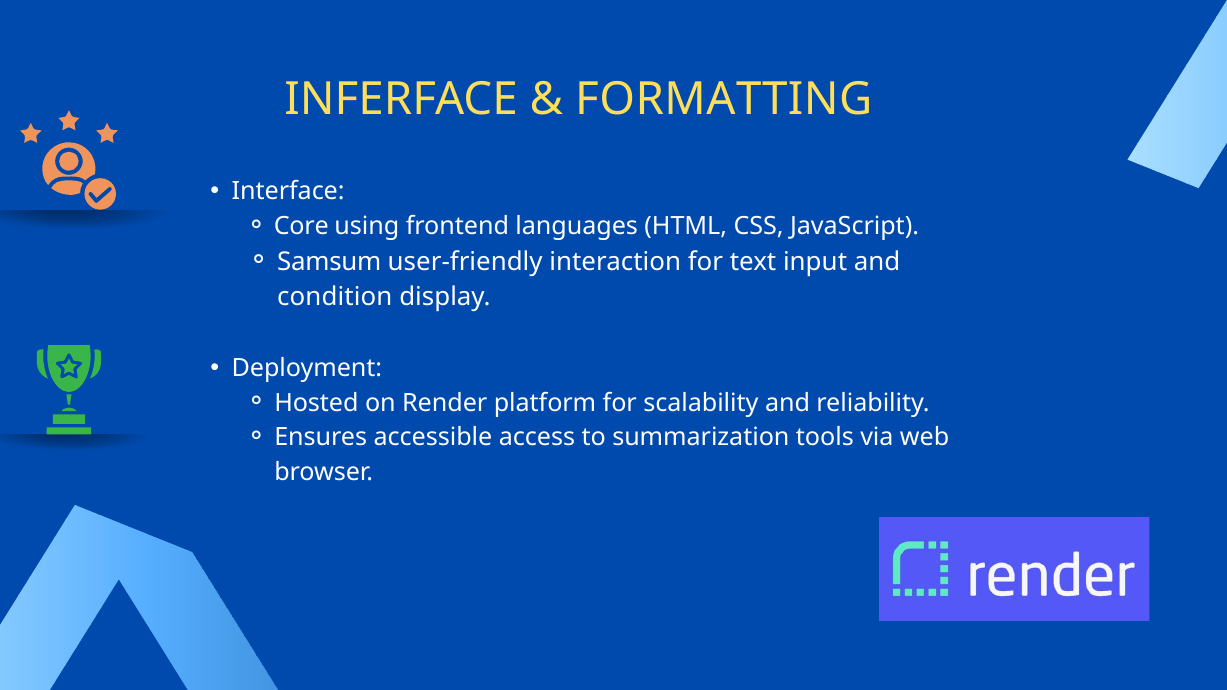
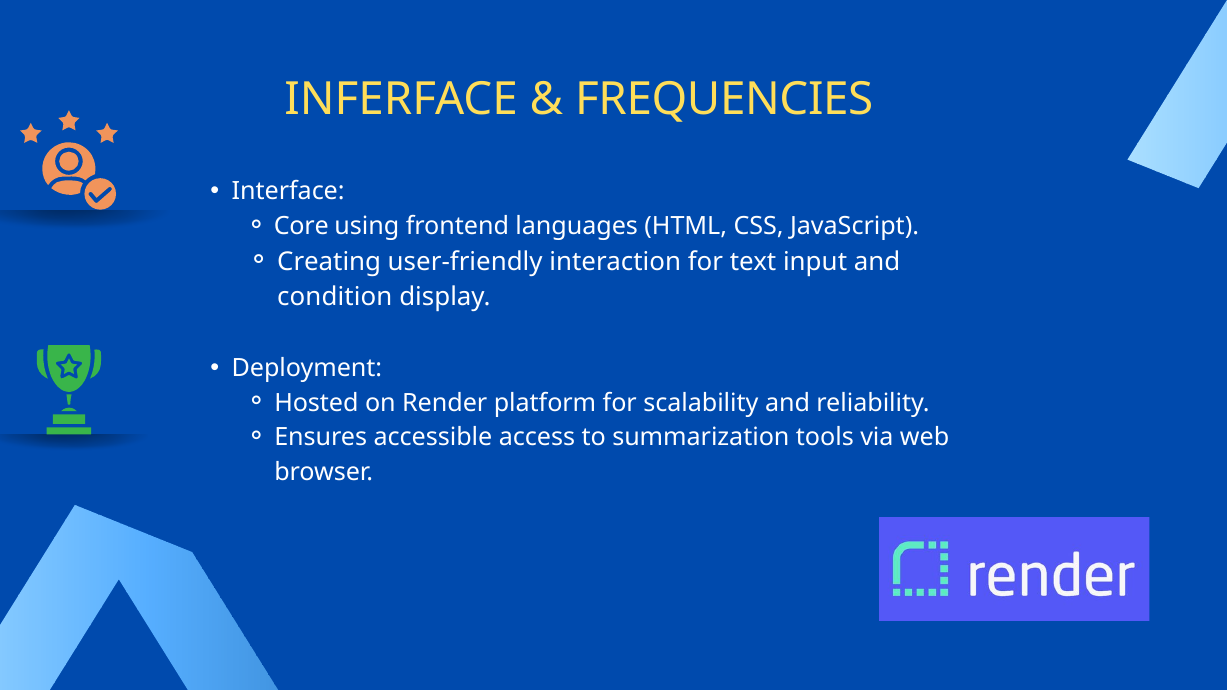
FORMATTING: FORMATTING -> FREQUENCIES
Samsum: Samsum -> Creating
